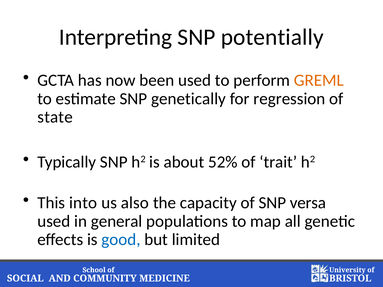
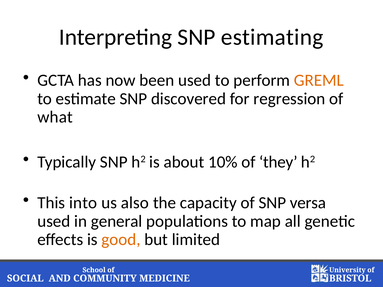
potentially: potentially -> estimating
genetically: genetically -> discovered
state: state -> what
52%: 52% -> 10%
trait: trait -> they
good colour: blue -> orange
